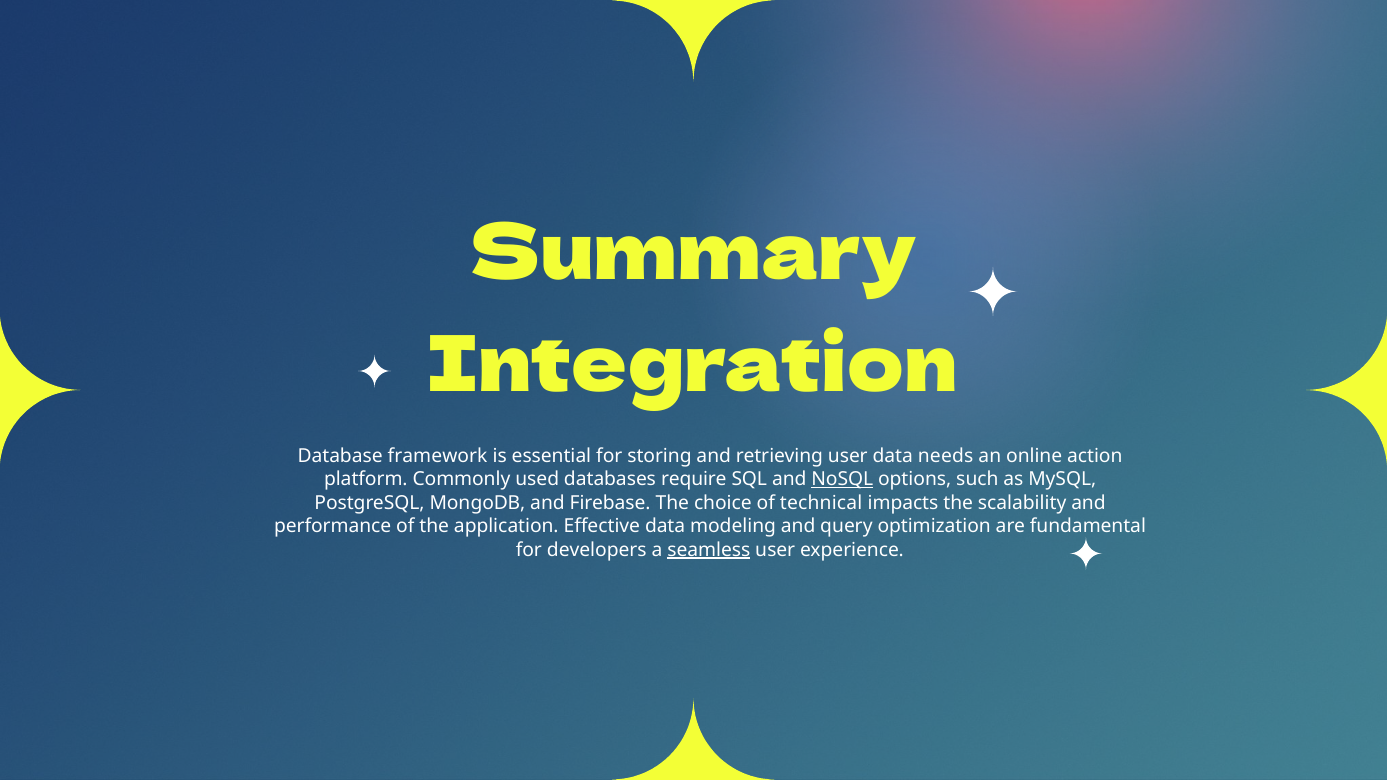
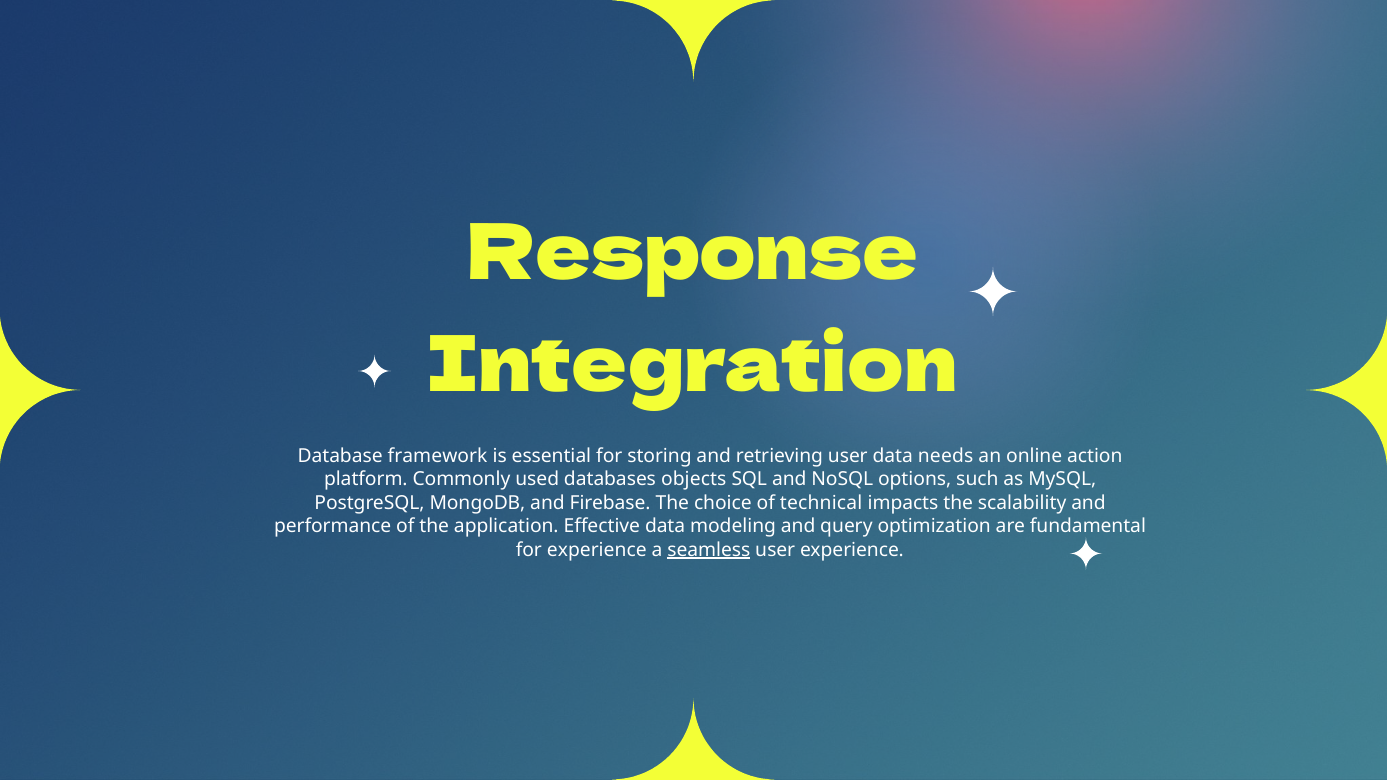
Summary: Summary -> Response
require: require -> objects
NoSQL underline: present -> none
for developers: developers -> experience
